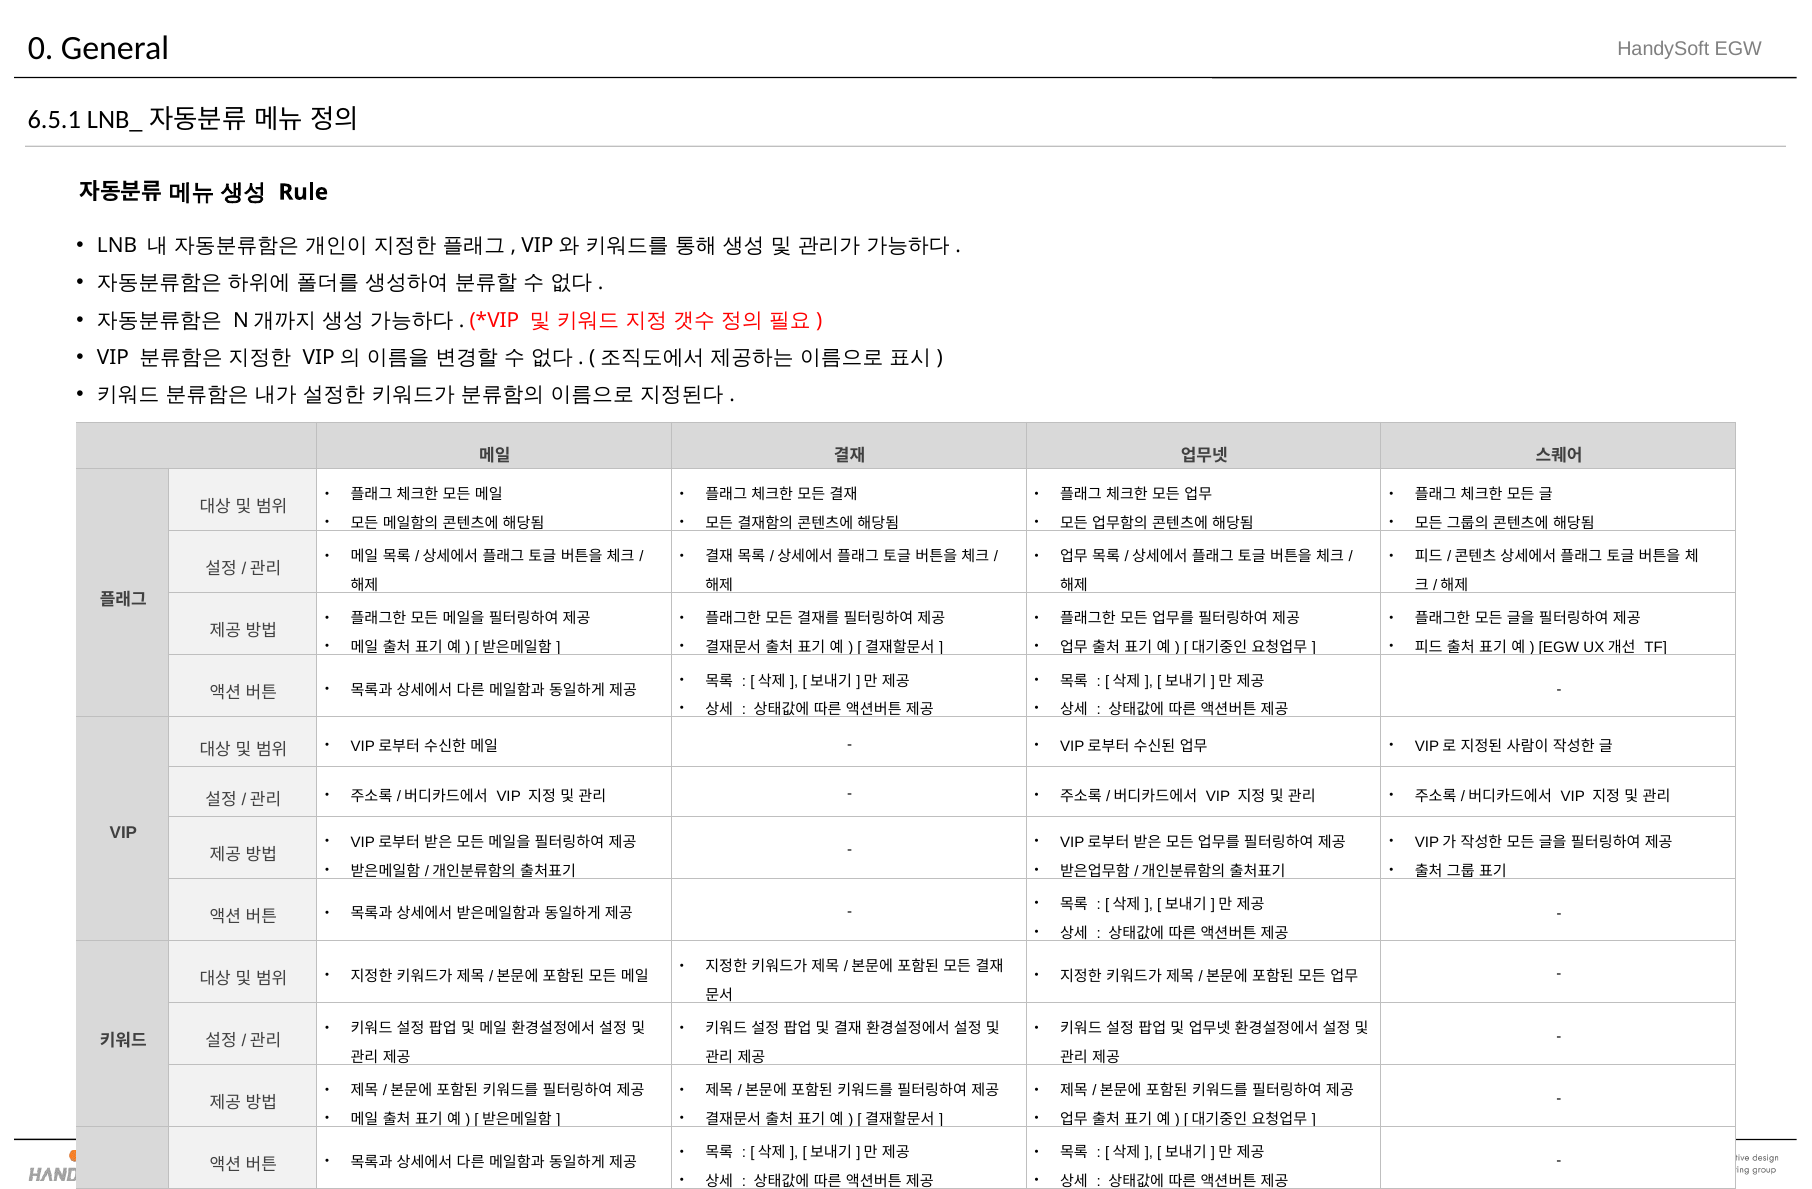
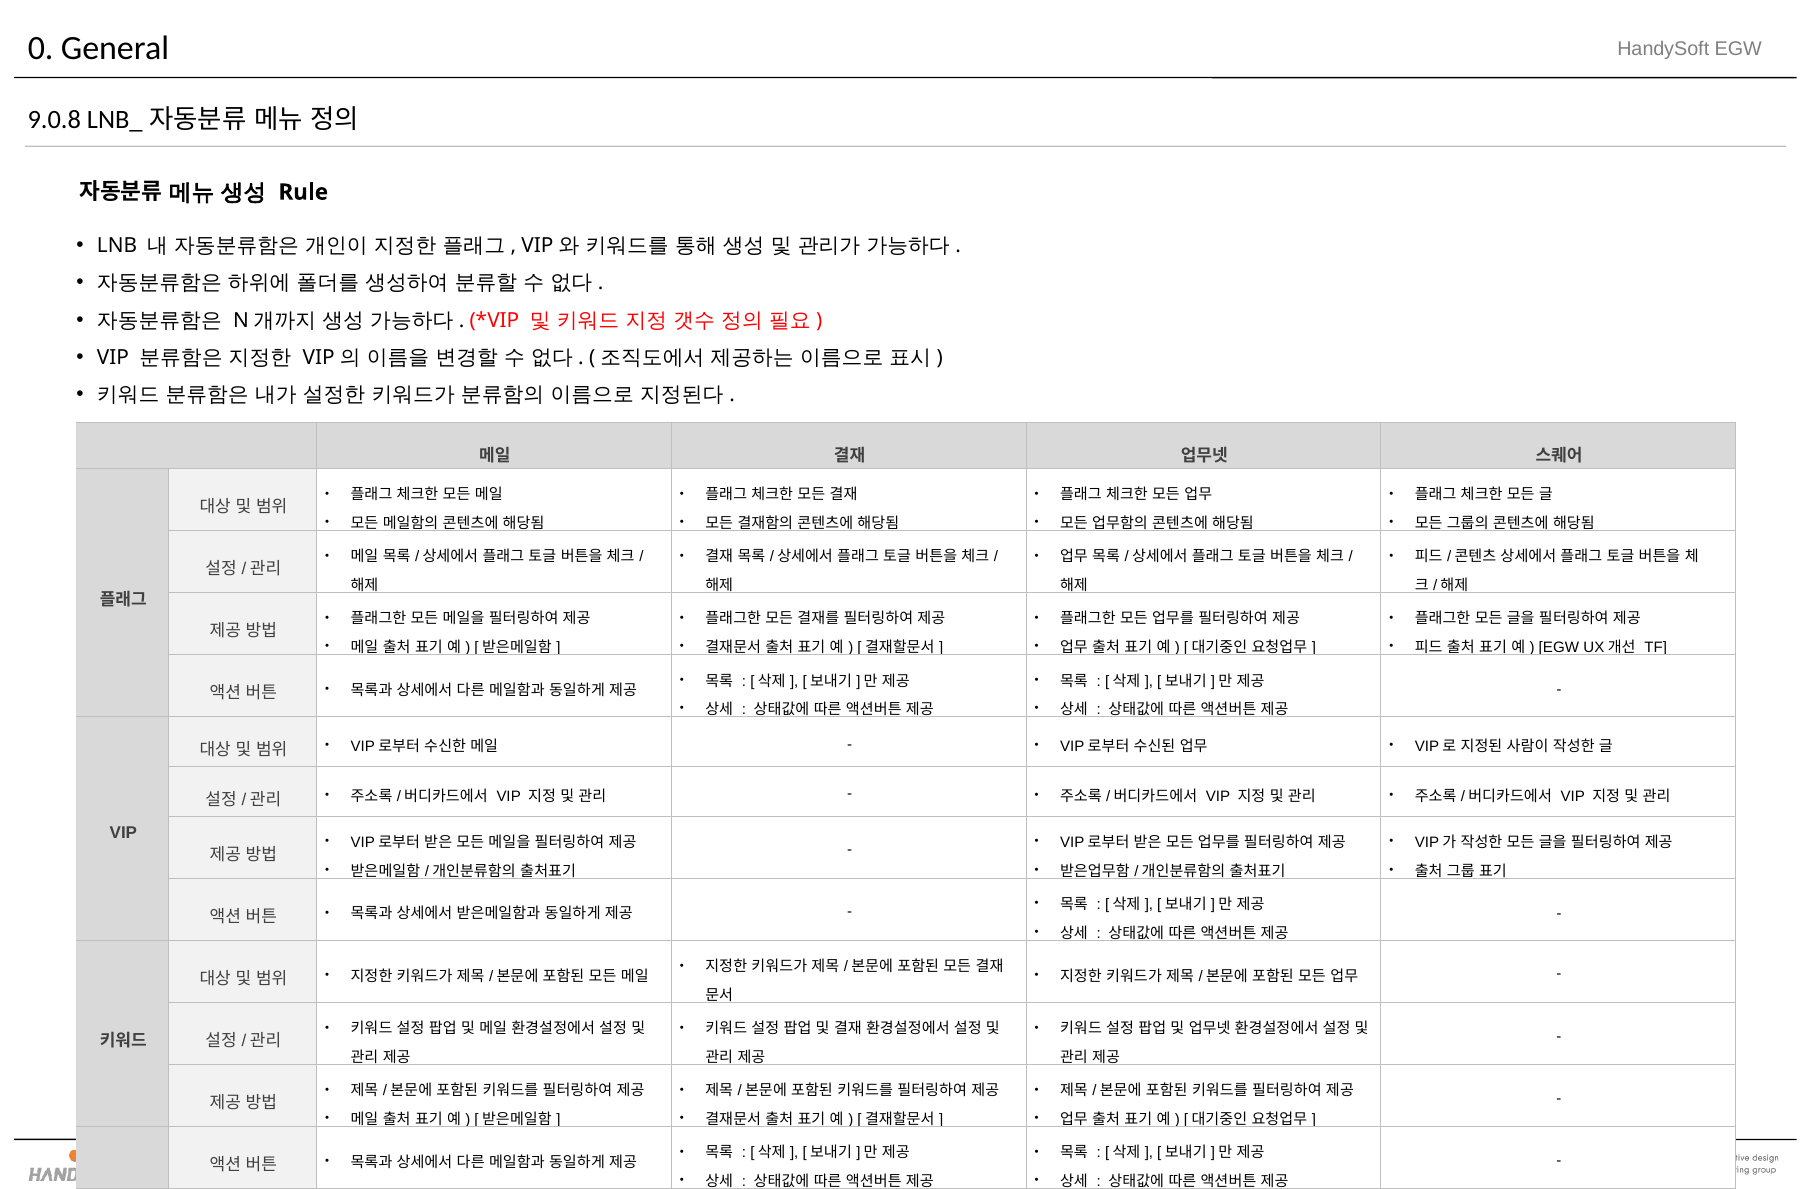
6.5.1: 6.5.1 -> 9.0.8
